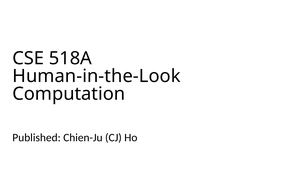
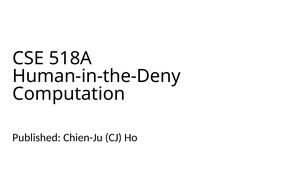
Human-in-the-Look: Human-in-the-Look -> Human-in-the-Deny
